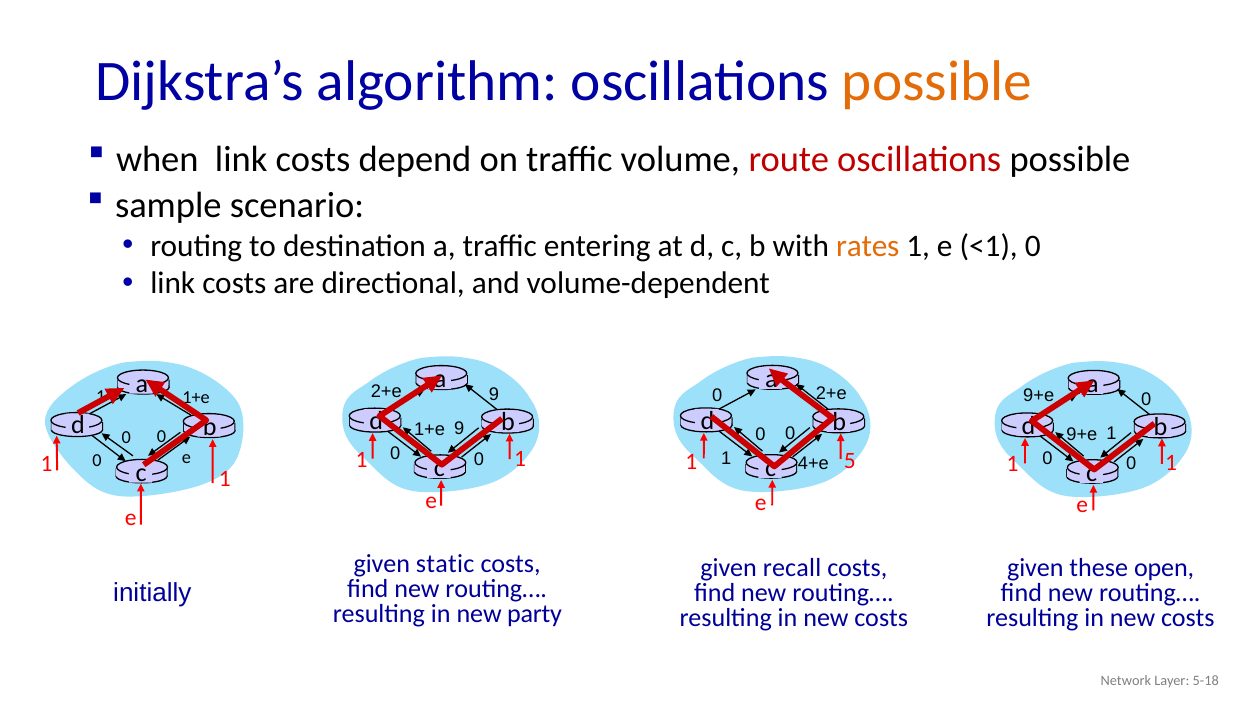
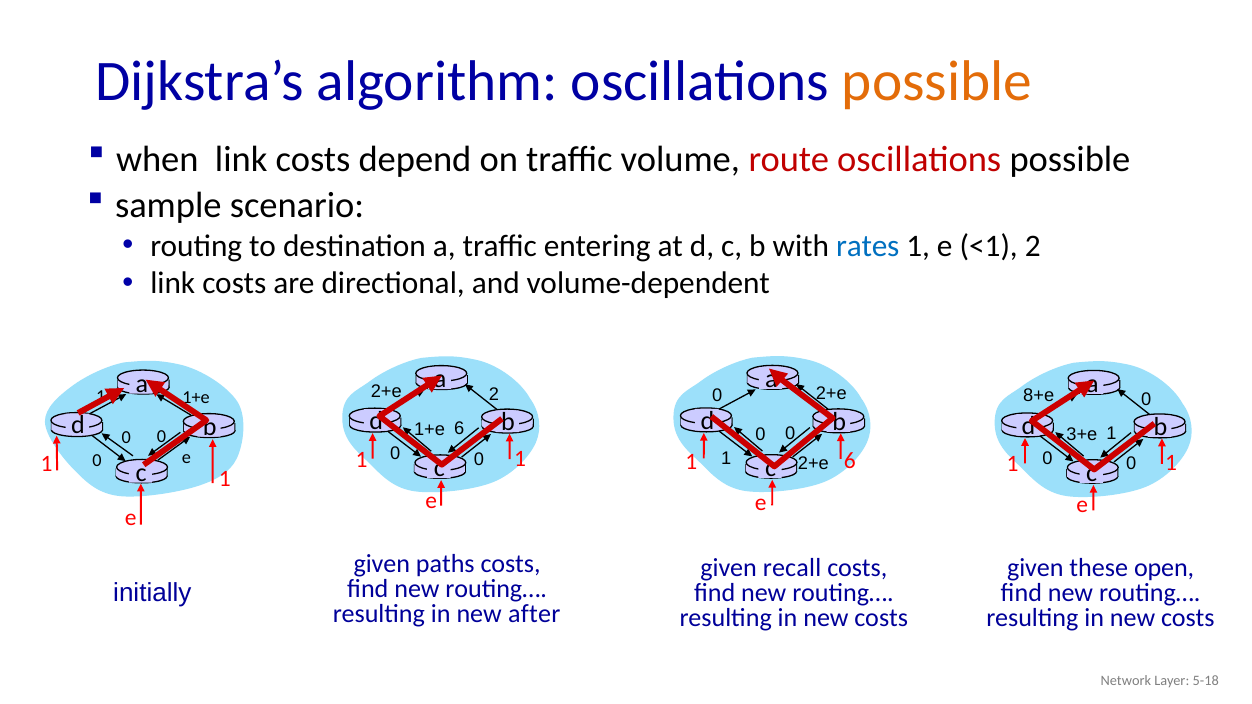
rates colour: orange -> blue
<1 0: 0 -> 2
2+e 9: 9 -> 2
9+e at (1039, 396): 9+e -> 8+e
1+e 9: 9 -> 6
9+e at (1082, 435): 9+e -> 3+e
1 5: 5 -> 6
4+e at (813, 464): 4+e -> 2+e
static: static -> paths
party: party -> after
